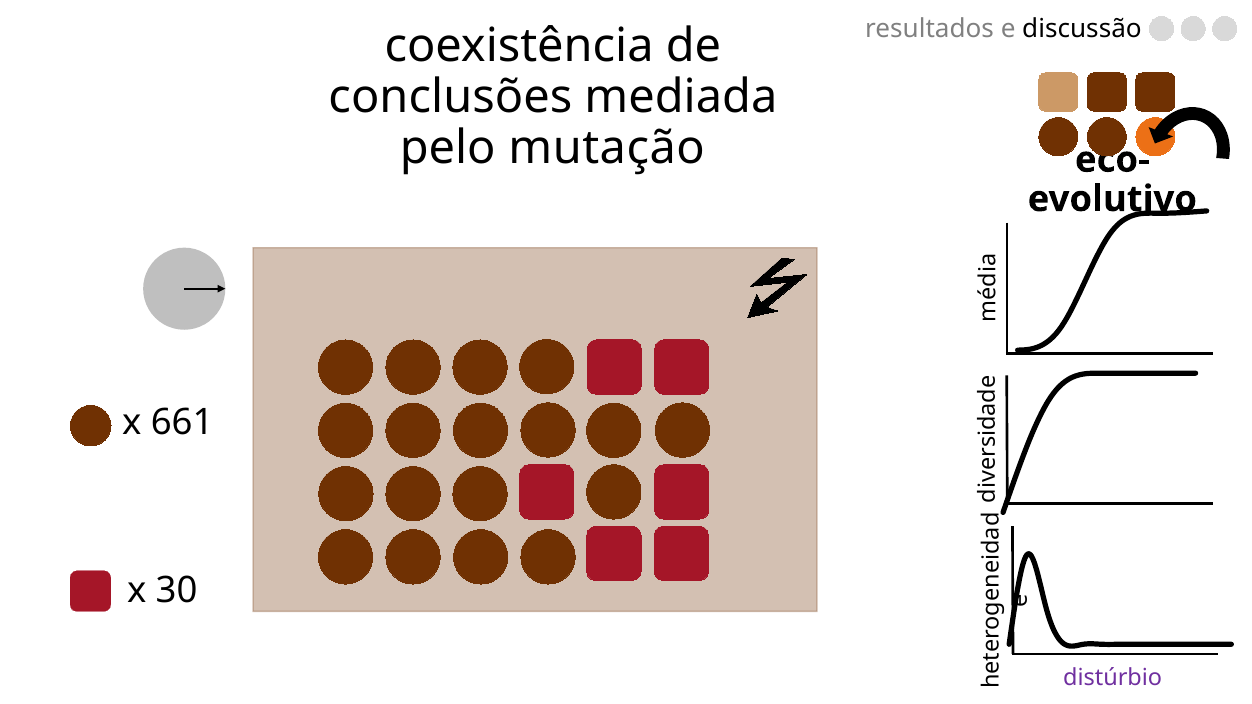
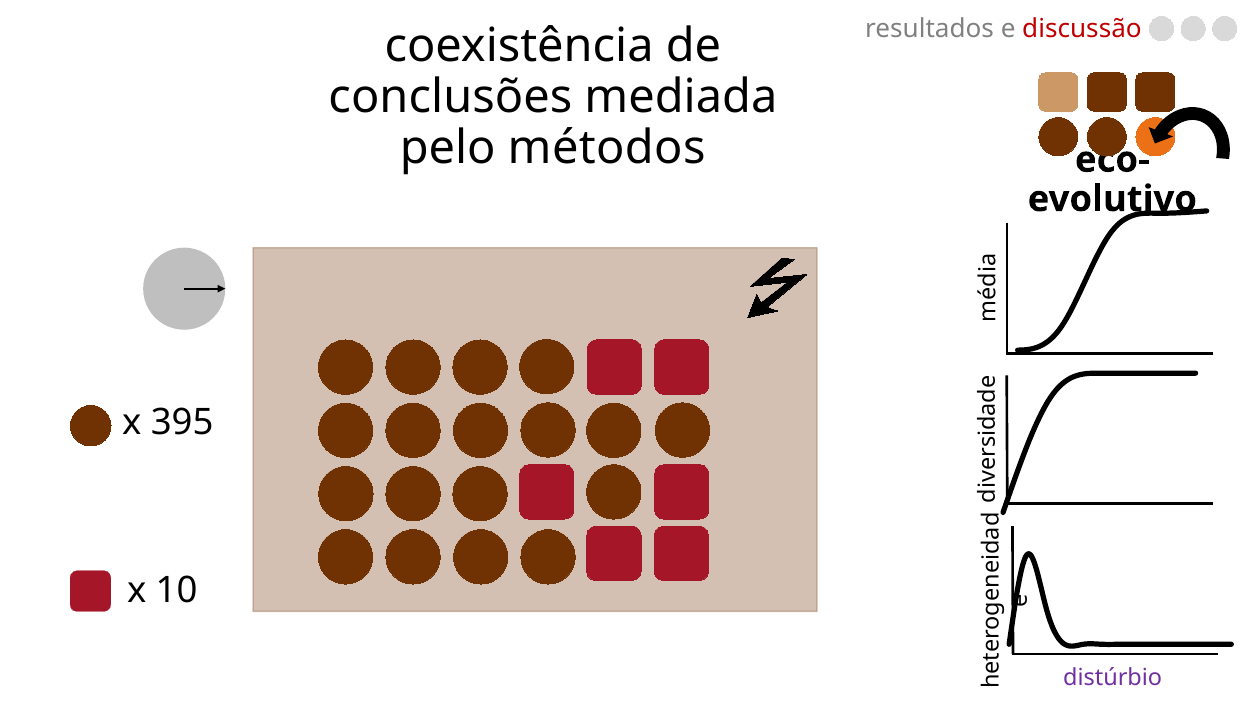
discussão colour: black -> red
mutação: mutação -> métodos
661: 661 -> 395
30: 30 -> 10
